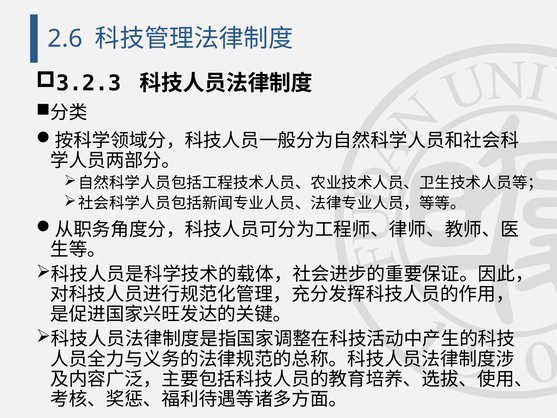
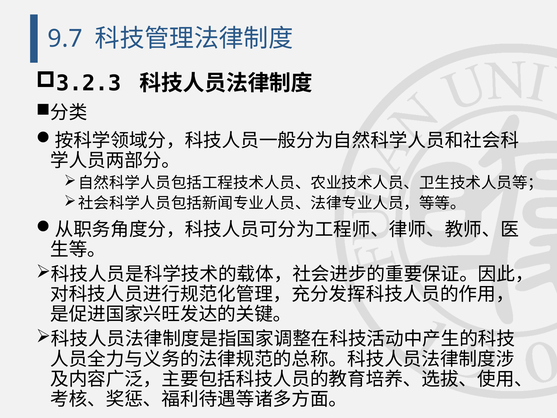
2.6: 2.6 -> 9.7
